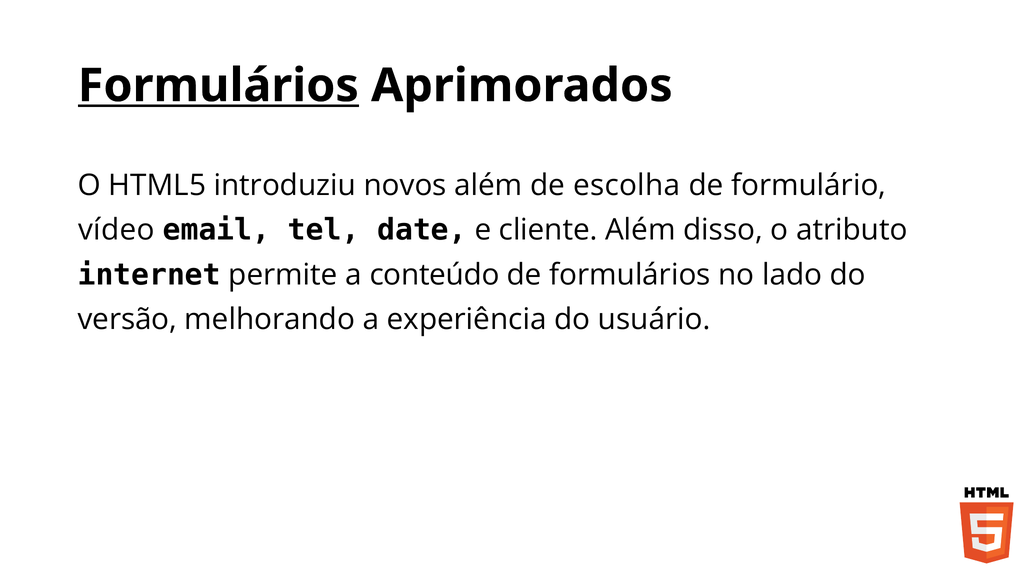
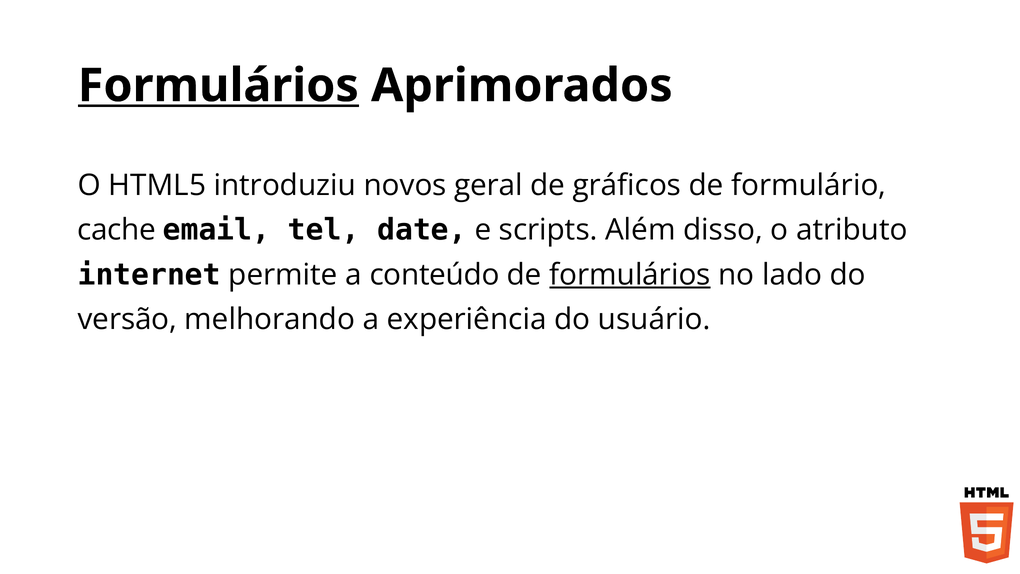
novos além: além -> geral
escolha: escolha -> gráficos
vídeo: vídeo -> cache
cliente: cliente -> scripts
formulários at (630, 275) underline: none -> present
